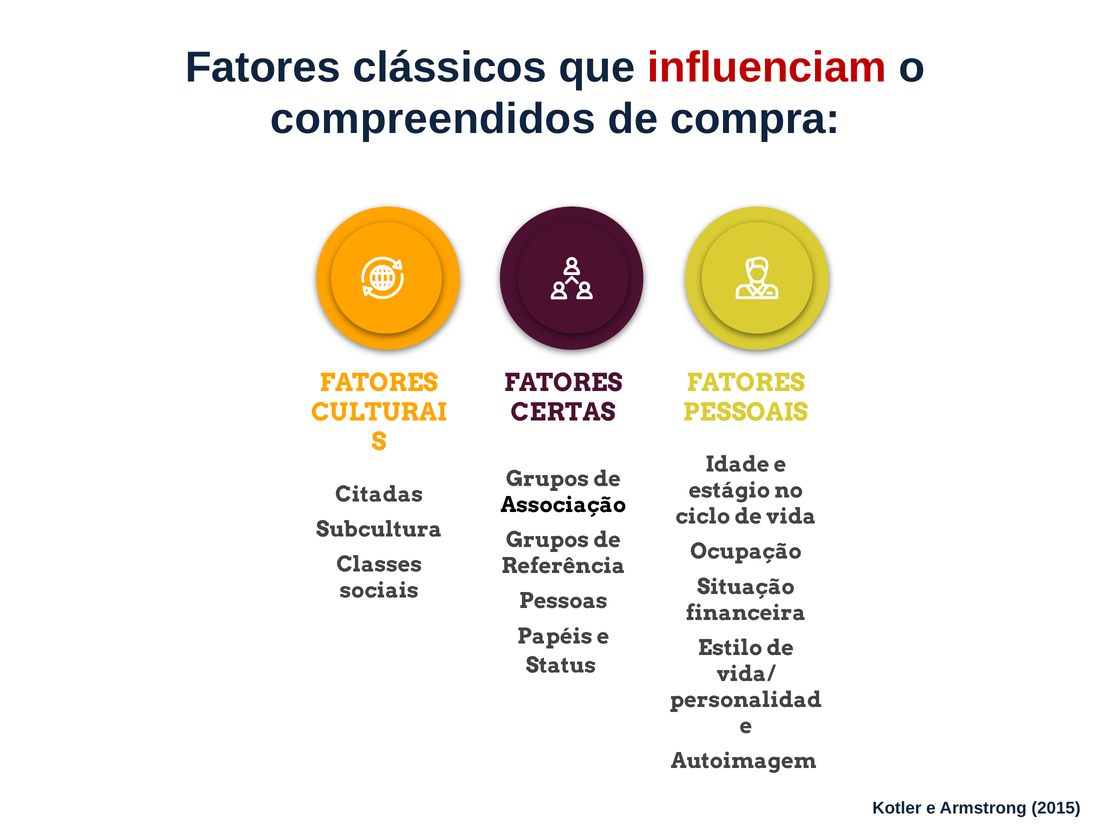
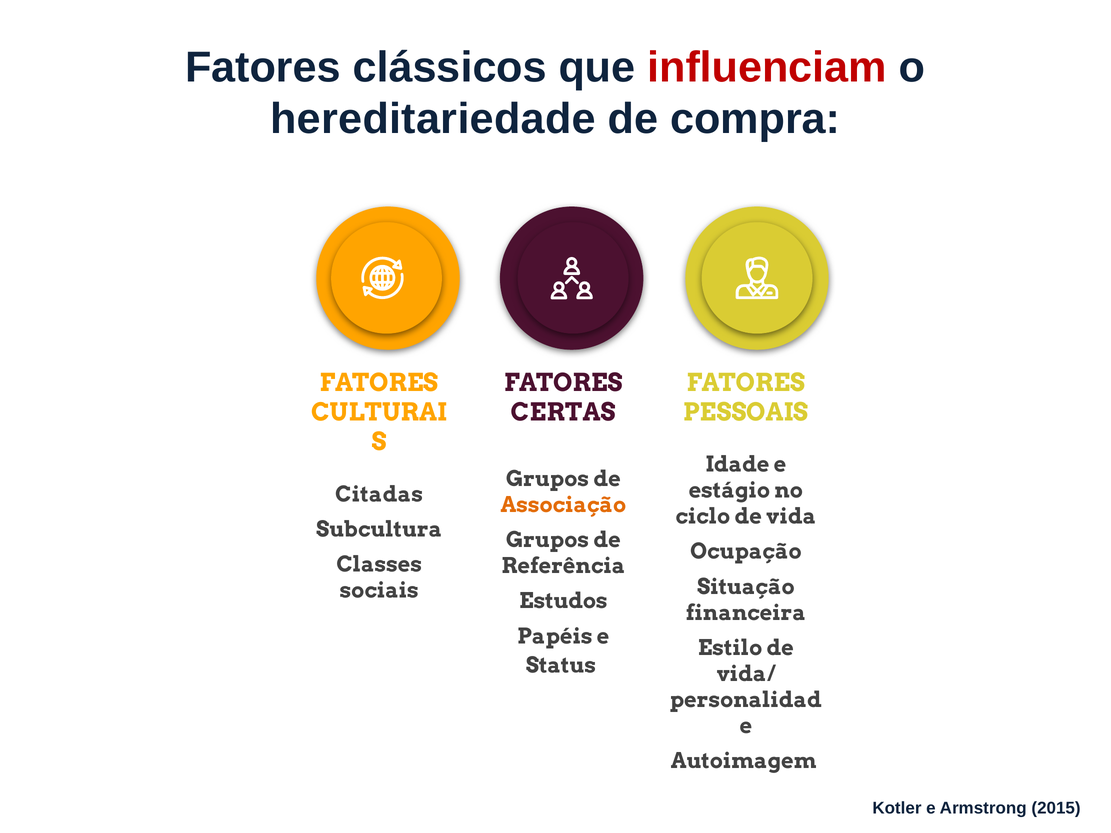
compreendidos: compreendidos -> hereditariedade
Associação colour: black -> orange
Pessoas: Pessoas -> Estudos
